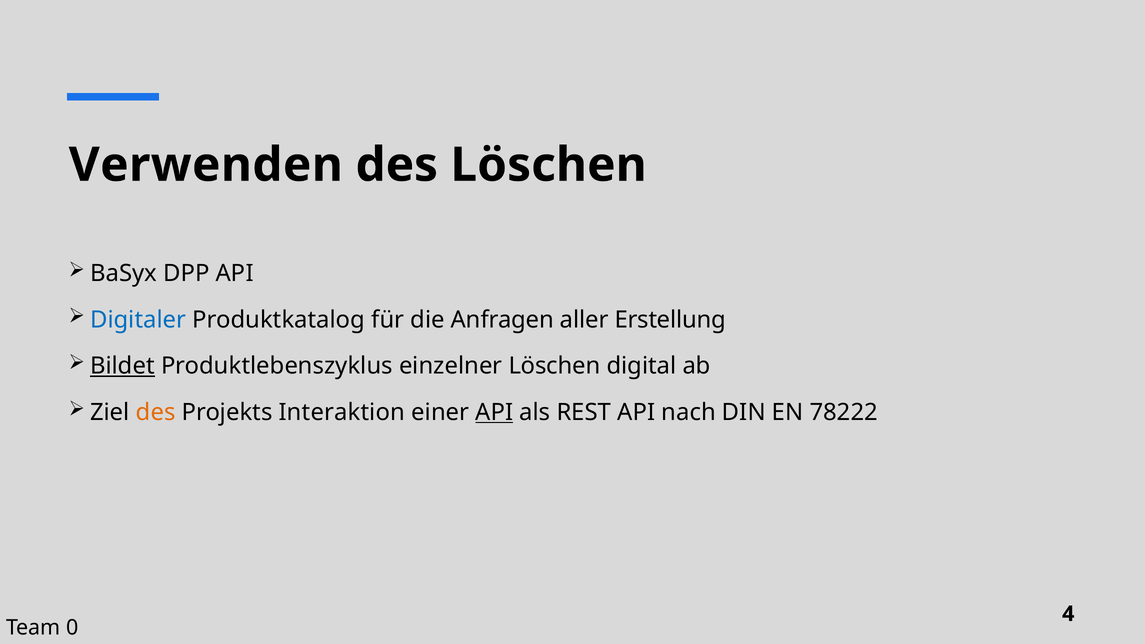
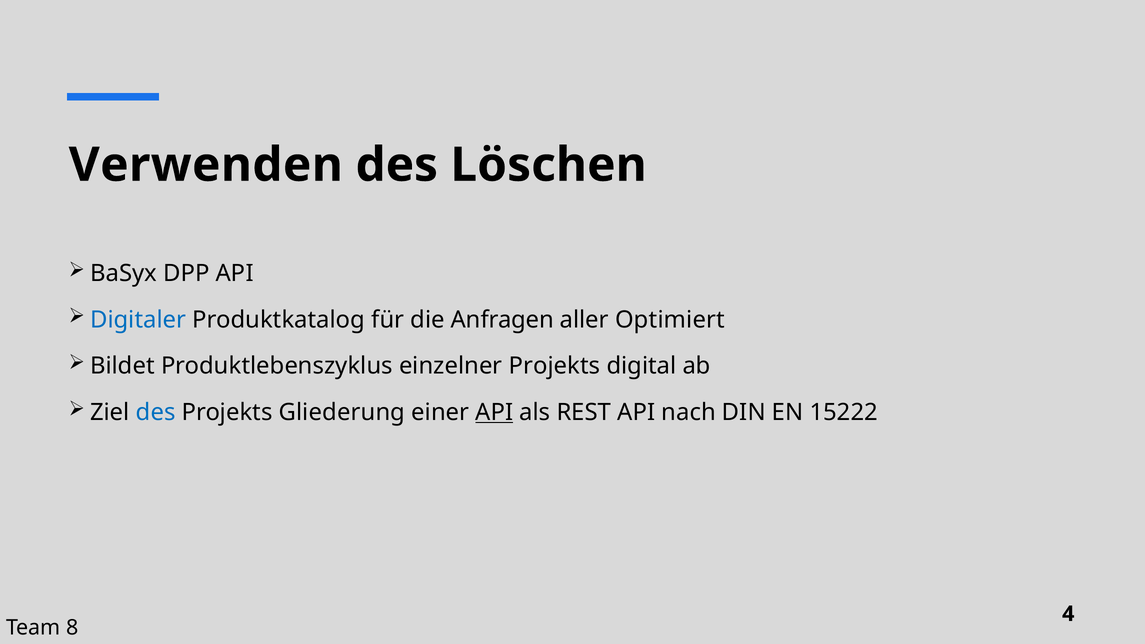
Erstellung: Erstellung -> Optimiert
Bildet underline: present -> none
einzelner Löschen: Löschen -> Projekts
des at (156, 412) colour: orange -> blue
Interaktion: Interaktion -> Gliederung
78222: 78222 -> 15222
0: 0 -> 8
